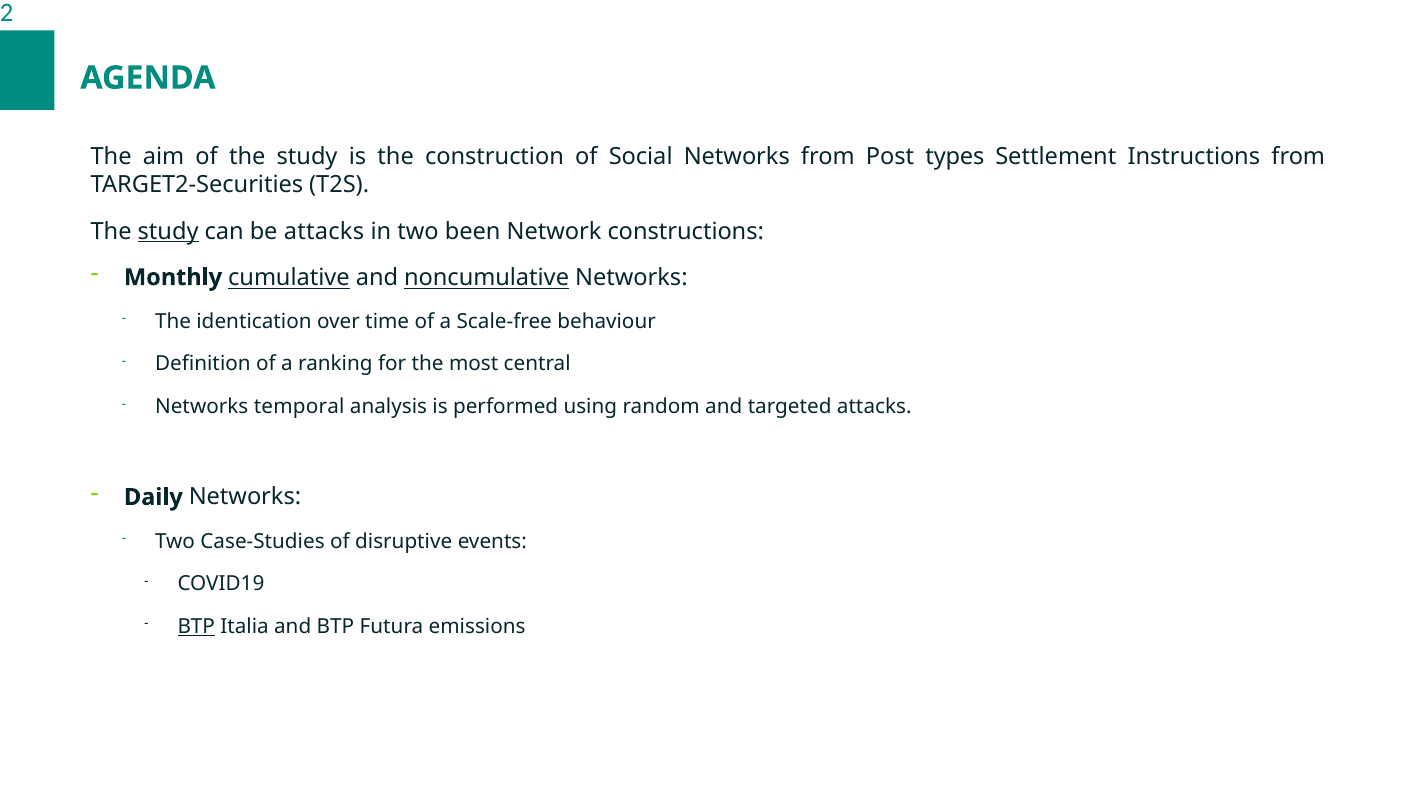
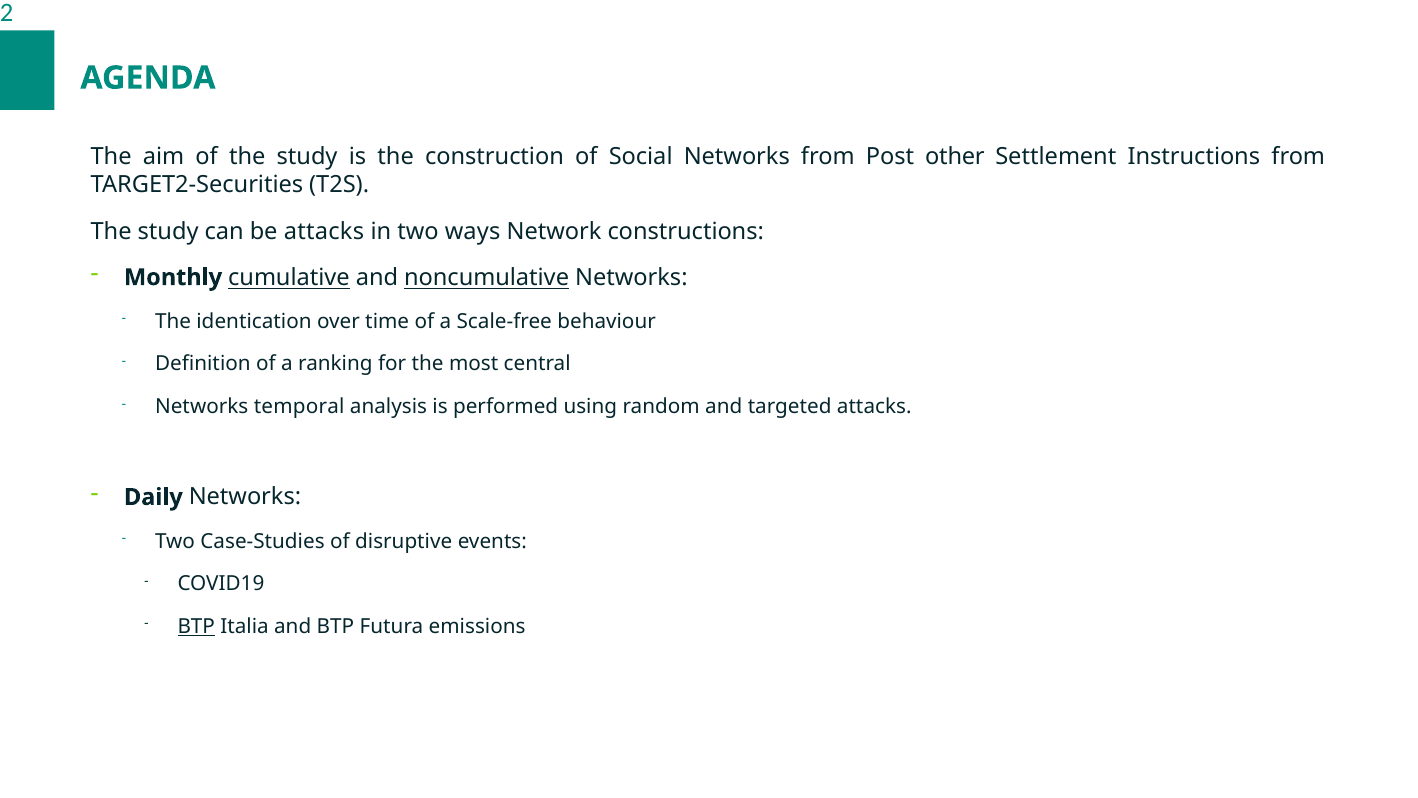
types: types -> other
study at (168, 231) underline: present -> none
been: been -> ways
